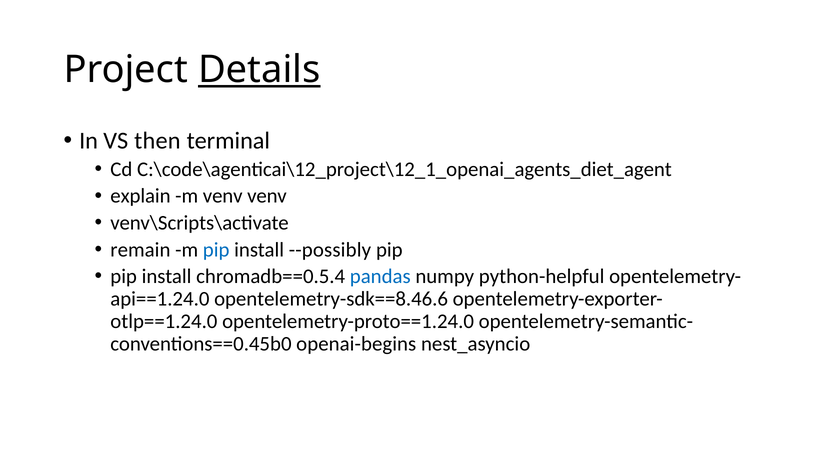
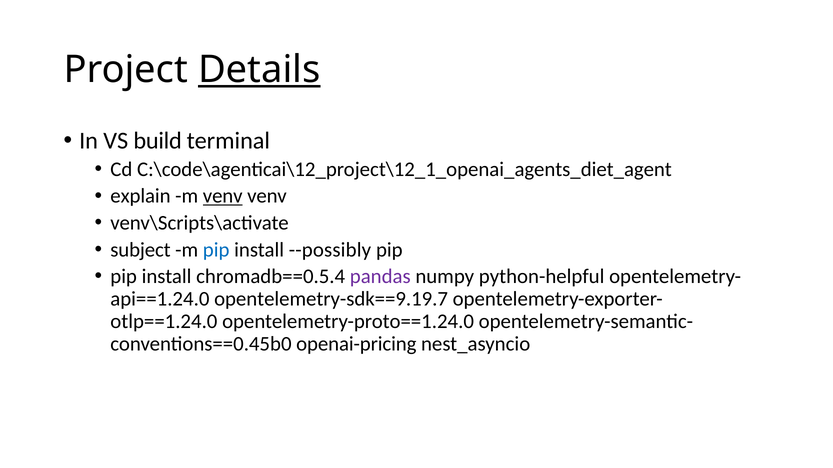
then: then -> build
venv at (223, 196) underline: none -> present
remain: remain -> subject
pandas colour: blue -> purple
opentelemetry-sdk==8.46.6: opentelemetry-sdk==8.46.6 -> opentelemetry-sdk==9.19.7
openai-begins: openai-begins -> openai-pricing
